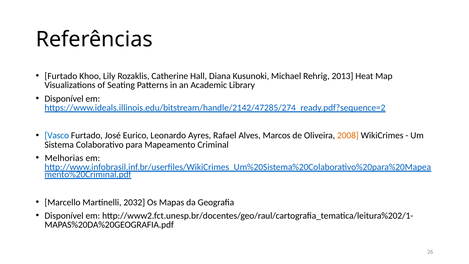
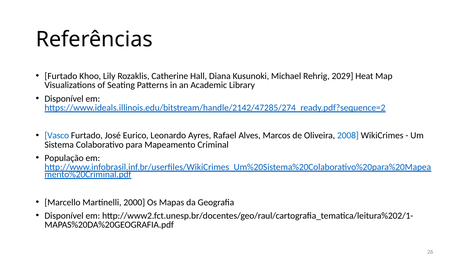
2013: 2013 -> 2029
2008 colour: orange -> blue
Melhorias: Melhorias -> População
2032: 2032 -> 2000
